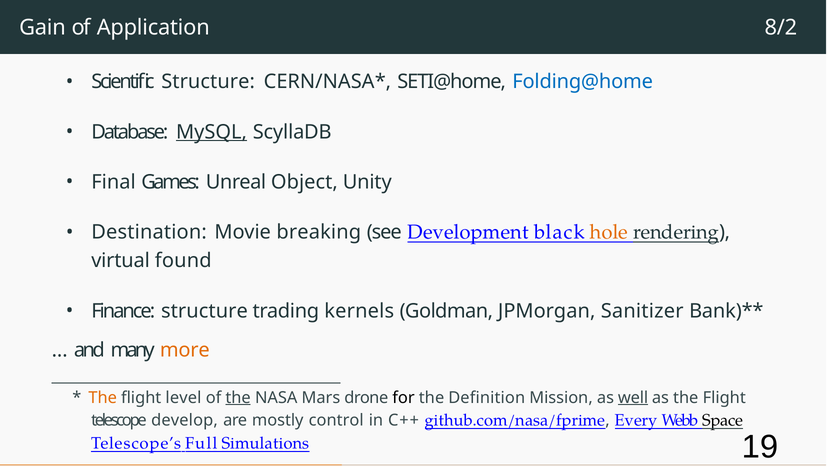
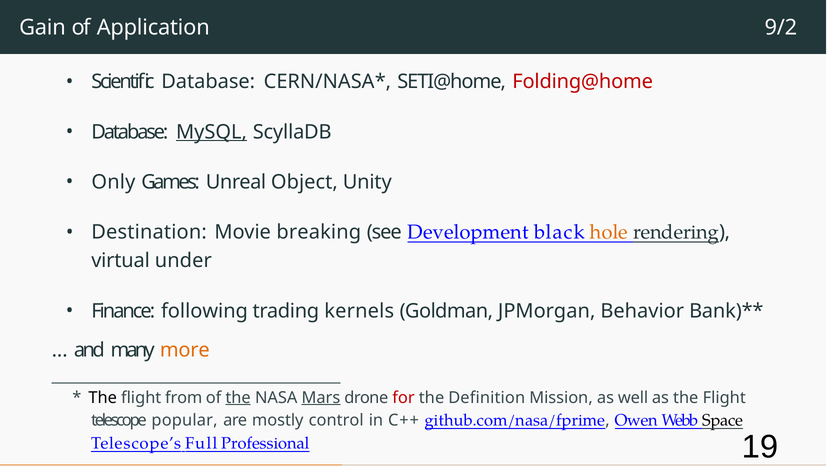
8/2: 8/2 -> 9/2
Scientific Structure: Structure -> Database
Folding@home colour: blue -> red
Final: Final -> Only
found: found -> under
Finance structure: structure -> following
Sanitizer: Sanitizer -> Behavior
The at (103, 397) colour: orange -> black
level: level -> from
Mars underline: none -> present
for colour: black -> red
well underline: present -> none
develop: develop -> popular
Every: Every -> Owen
Simulations: Simulations -> Professional
